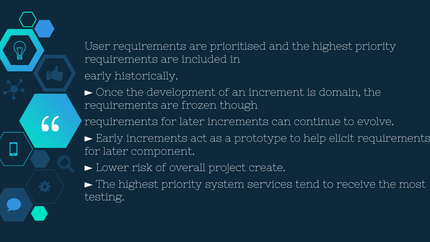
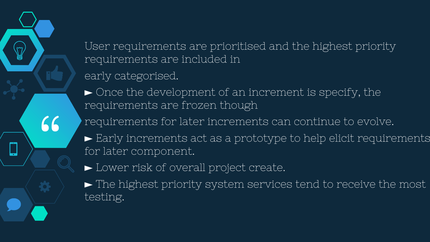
historically: historically -> categorised
domain: domain -> specify
